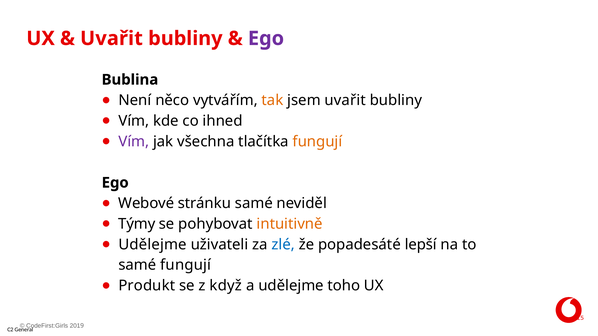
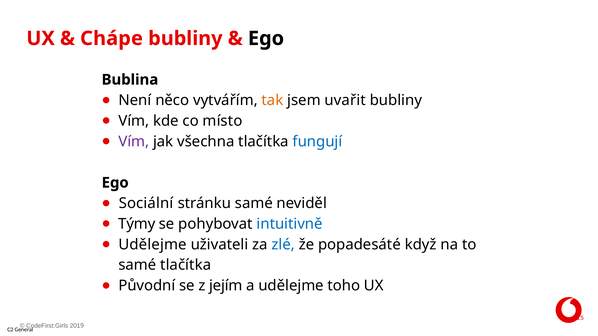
Uvařit at (111, 38): Uvařit -> Chápe
Ego at (266, 38) colour: purple -> black
ihned: ihned -> místo
fungují at (317, 142) colour: orange -> blue
Webové: Webové -> Sociální
intuitivně colour: orange -> blue
lepší: lepší -> když
samé fungují: fungují -> tlačítka
Produkt: Produkt -> Původní
když: když -> jejím
